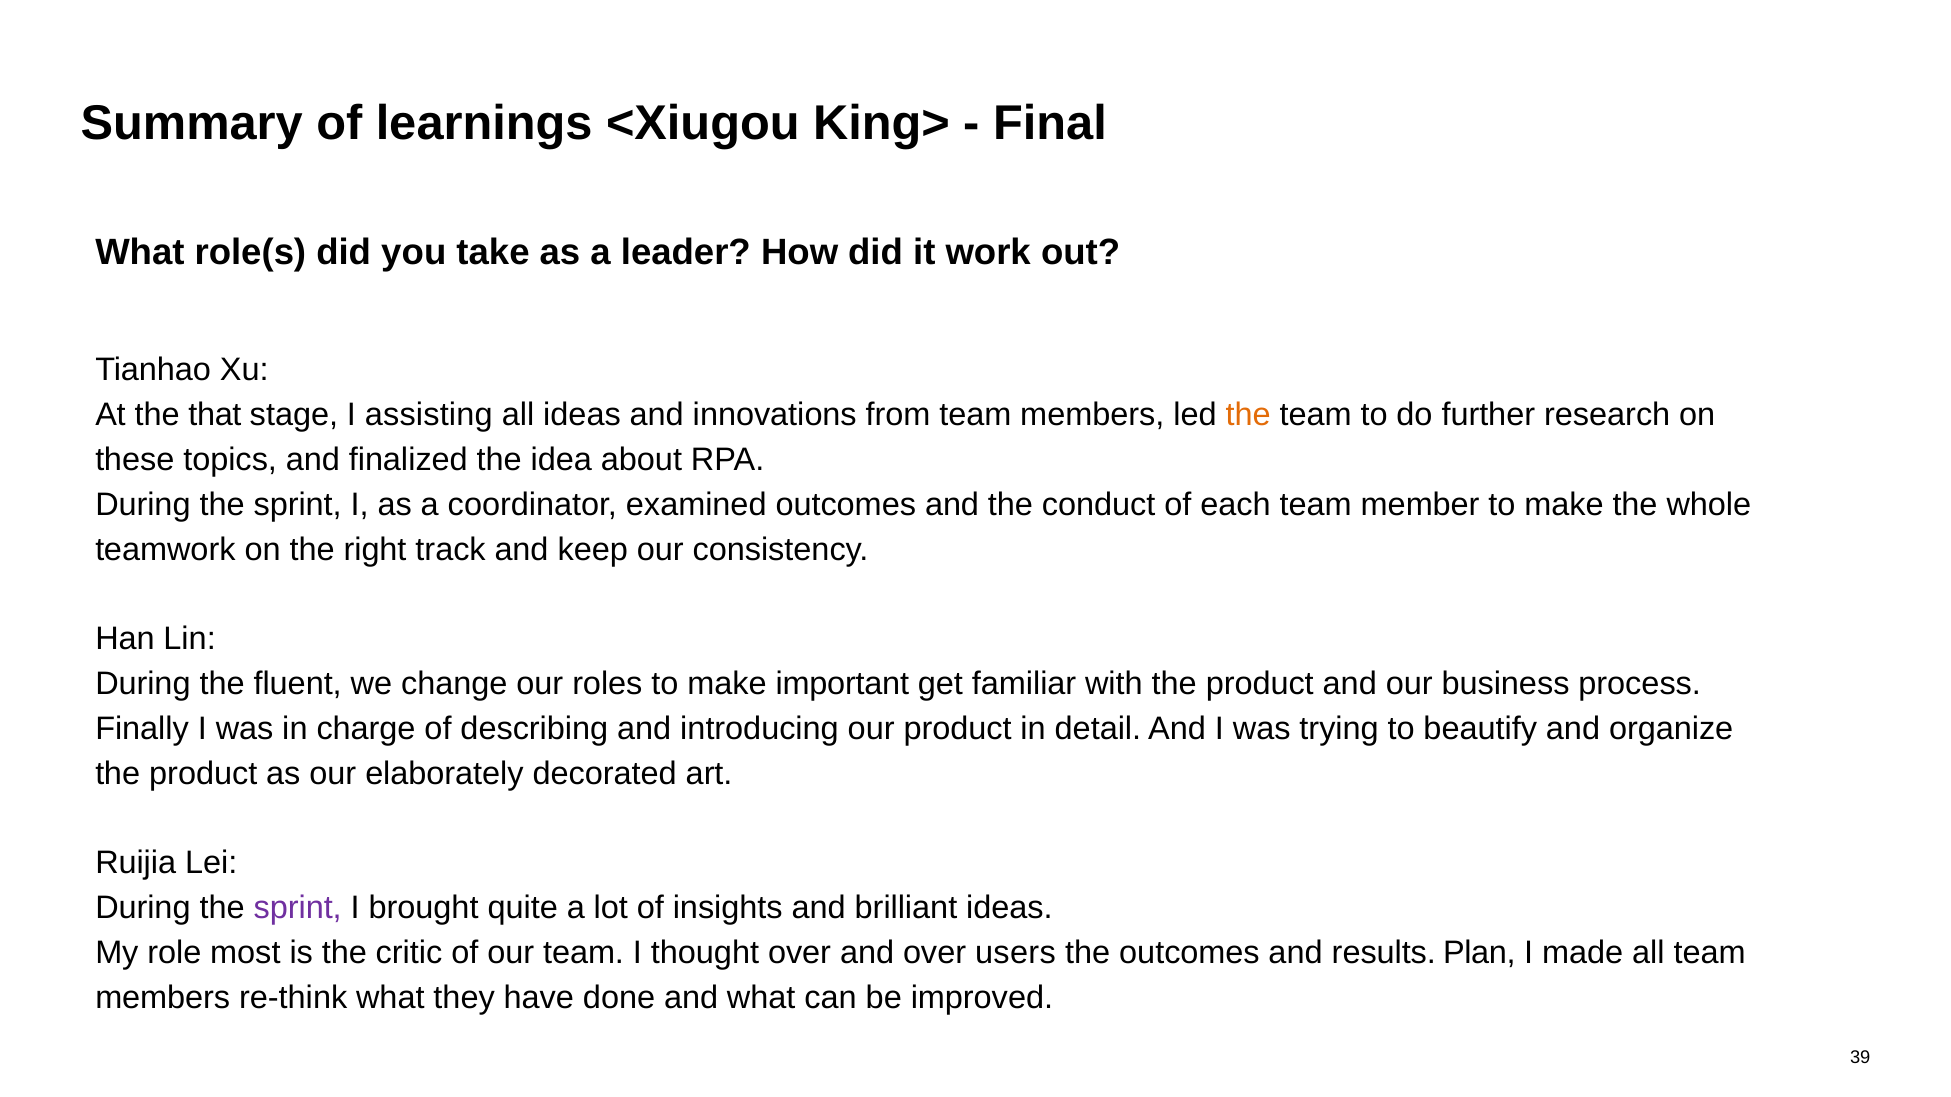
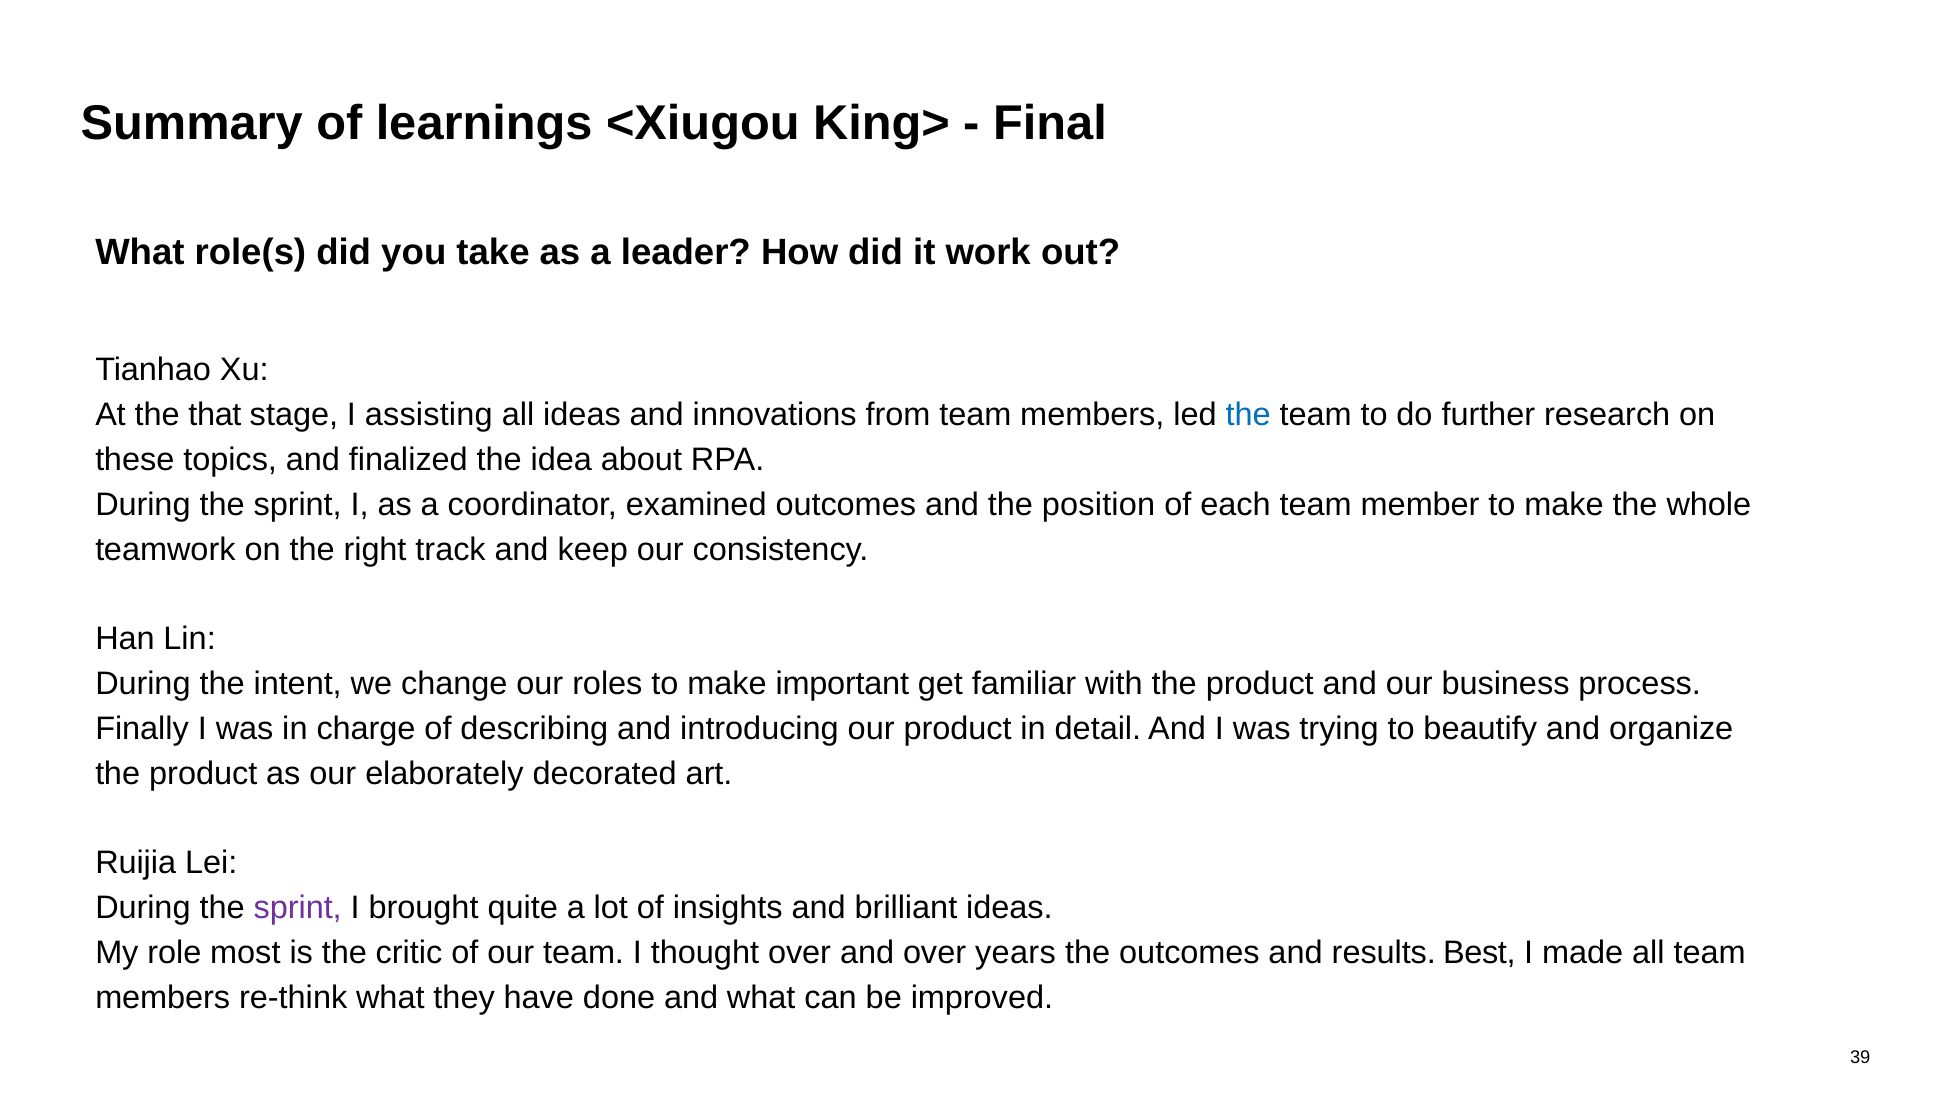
the at (1248, 415) colour: orange -> blue
conduct: conduct -> position
fluent: fluent -> intent
users: users -> years
Plan: Plan -> Best
